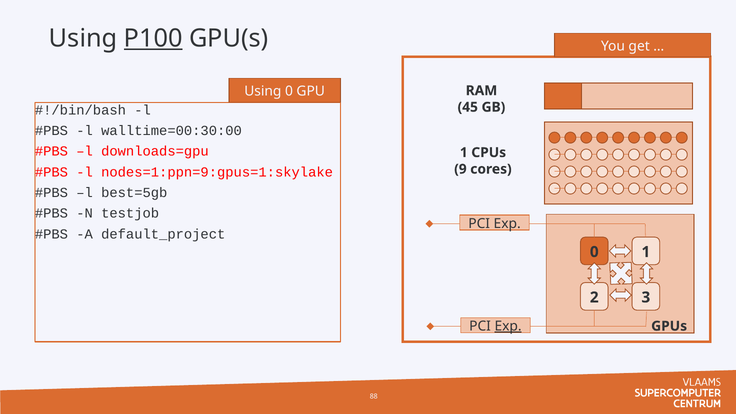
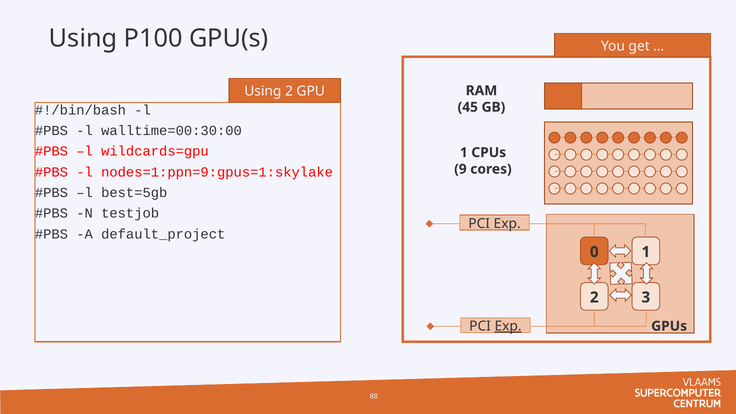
P100 underline: present -> none
Using 0: 0 -> 2
downloads=gpu: downloads=gpu -> wildcards=gpu
